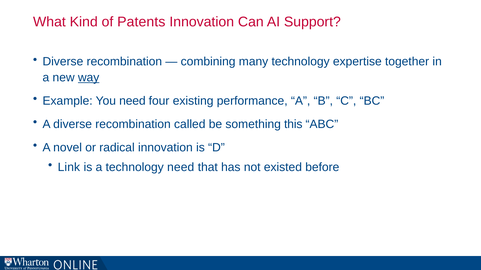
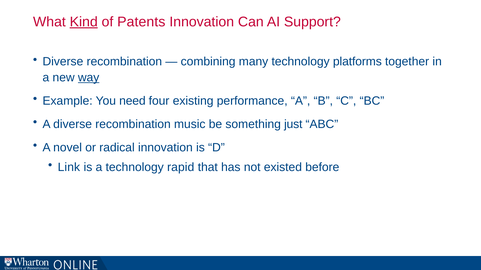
Kind underline: none -> present
expertise: expertise -> platforms
called: called -> music
this: this -> just
technology need: need -> rapid
